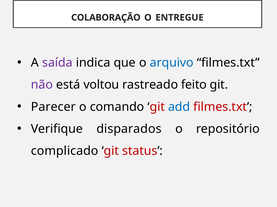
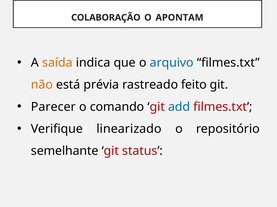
ENTREGUE: ENTREGUE -> APONTAM
saída colour: purple -> orange
não colour: purple -> orange
voltou: voltou -> prévia
disparados: disparados -> linearizado
complicado: complicado -> semelhante
